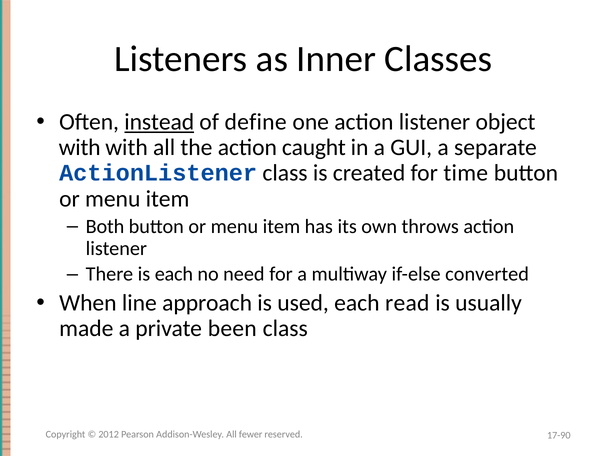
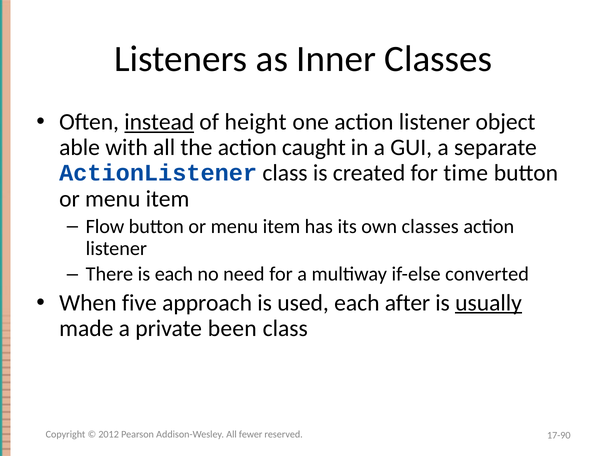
define: define -> height
with at (80, 147): with -> able
Both: Both -> Flow
own throws: throws -> classes
line: line -> five
read: read -> after
usually underline: none -> present
